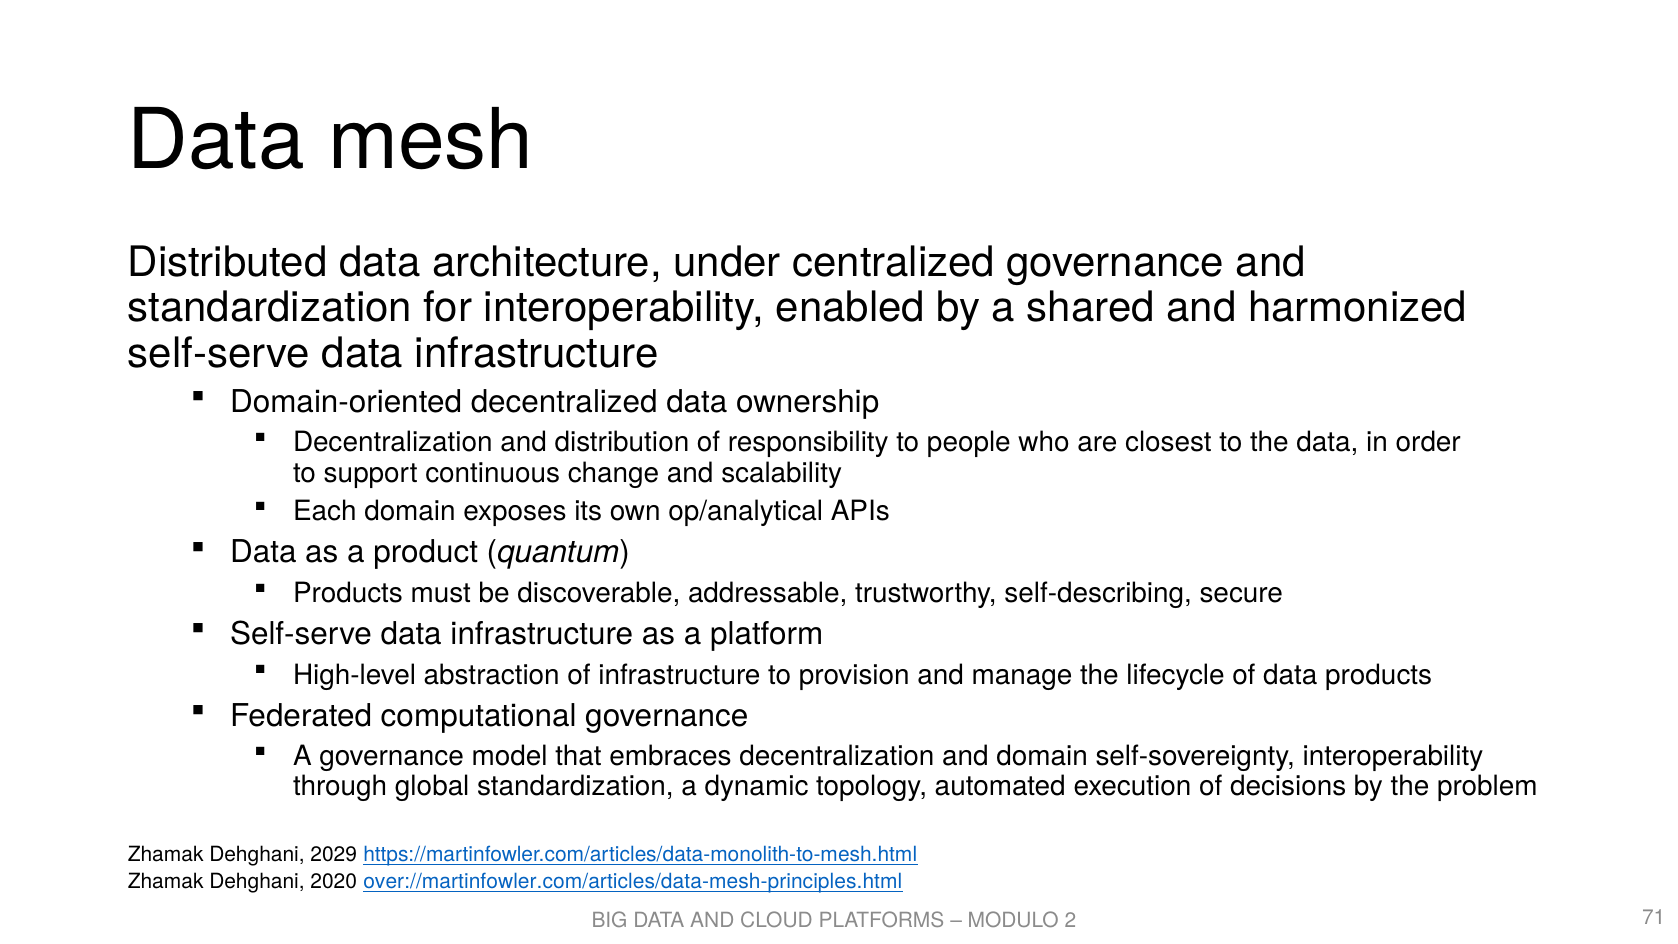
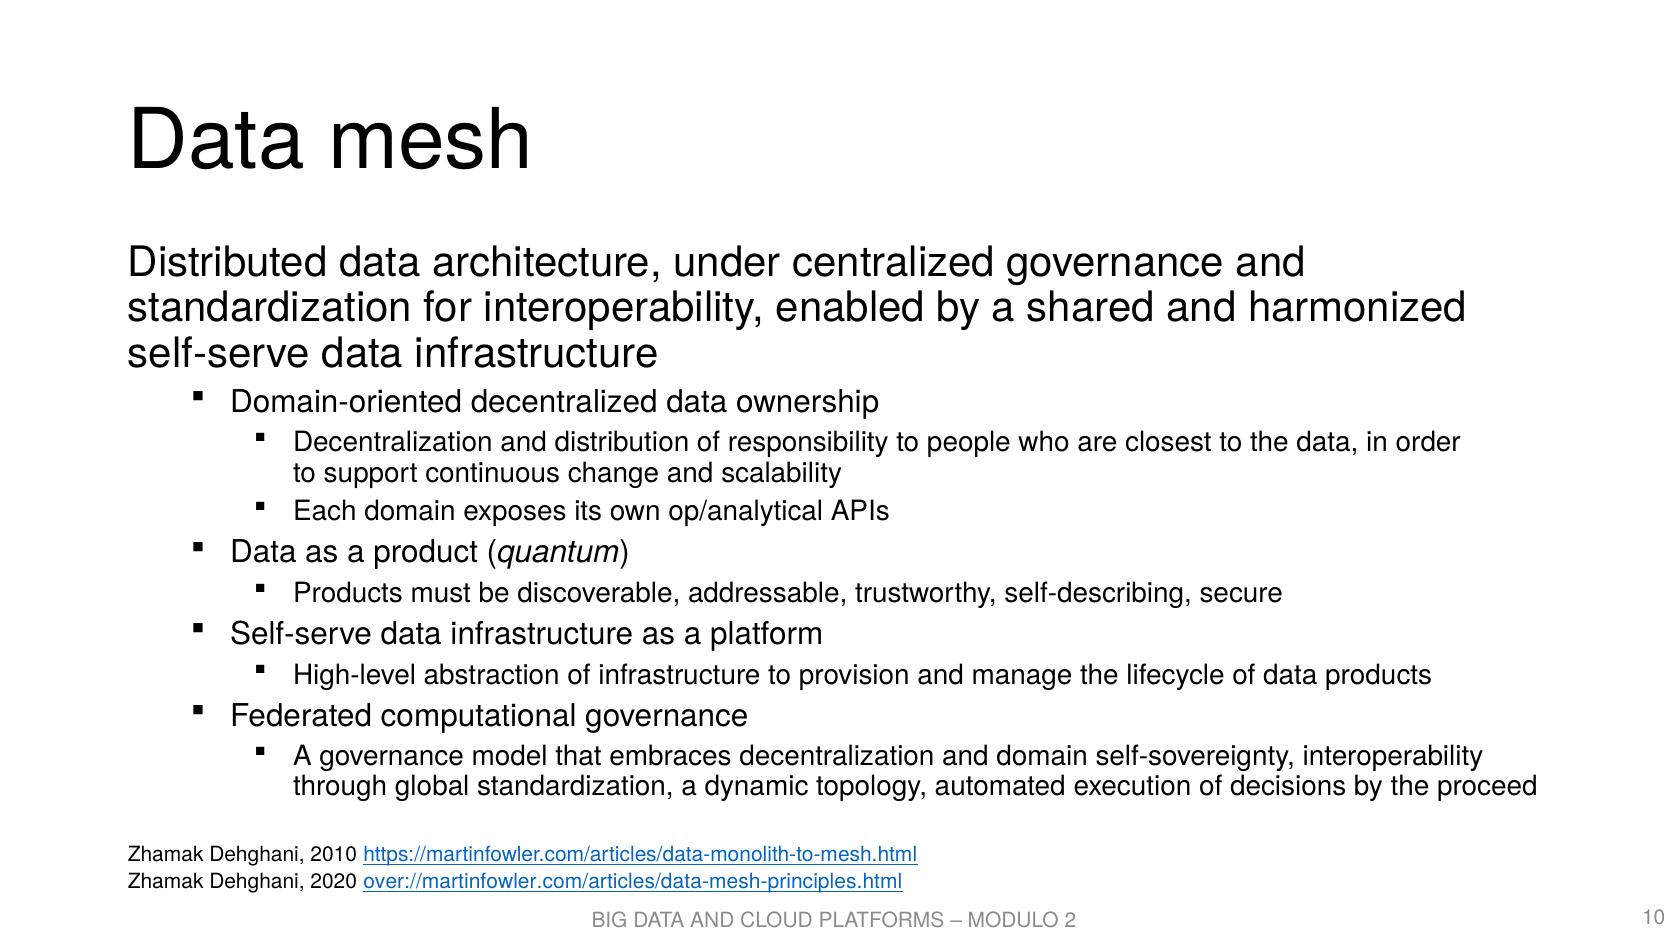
problem: problem -> proceed
2029: 2029 -> 2010
71: 71 -> 10
